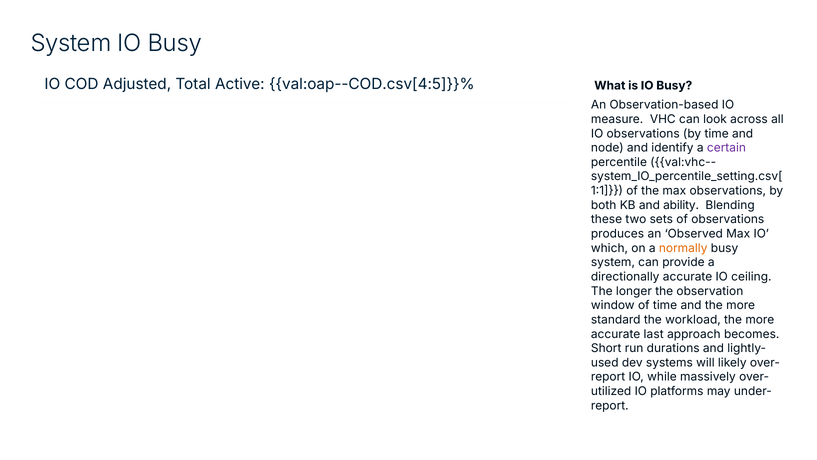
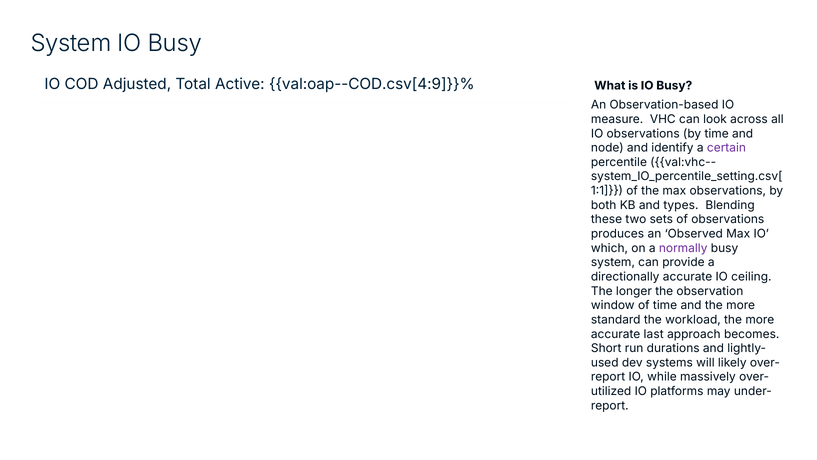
val:oap--COD.csv[4:5]}}%: val:oap--COD.csv[4:5]}}% -> val:oap--COD.csv[4:9]}}%
ability: ability -> types
normally colour: orange -> purple
